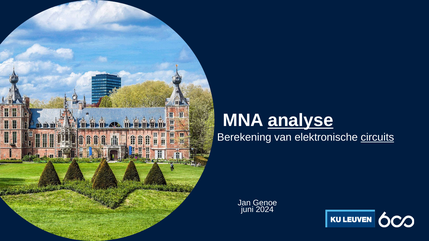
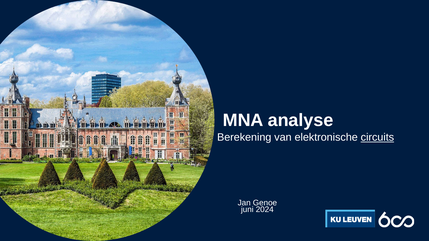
analyse underline: present -> none
